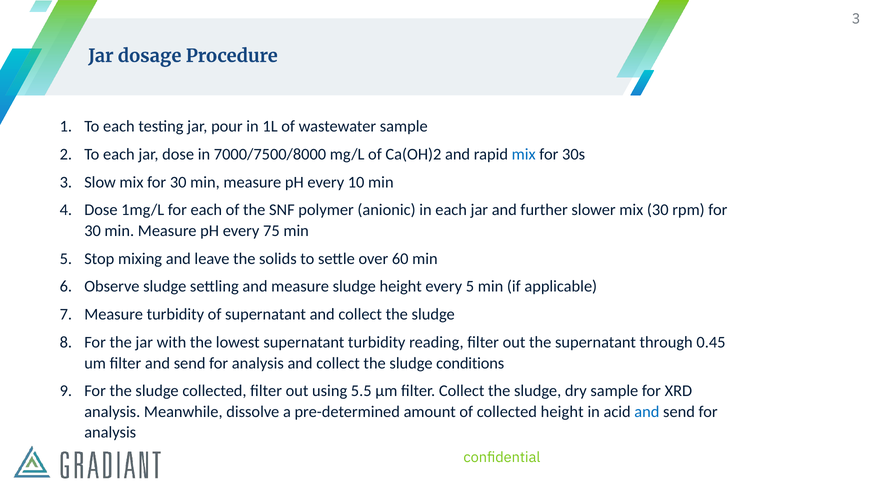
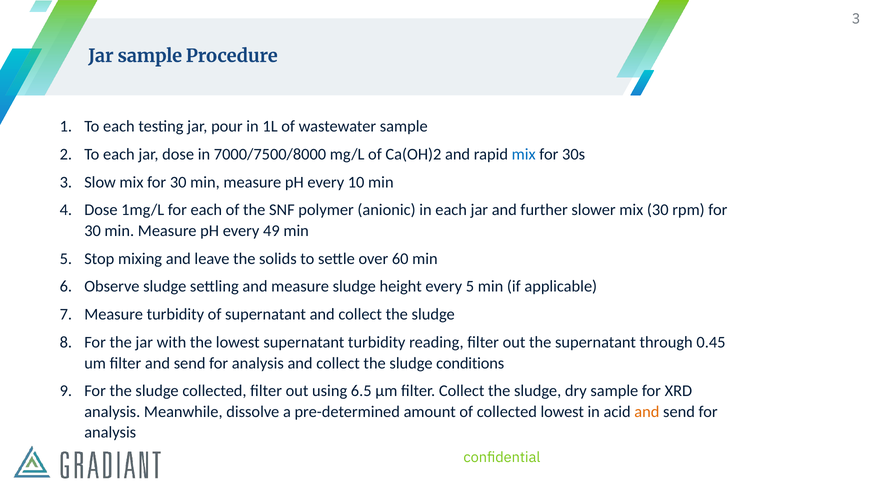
Jar dosage: dosage -> sample
75: 75 -> 49
5.5: 5.5 -> 6.5
collected height: height -> lowest
and at (647, 412) colour: blue -> orange
